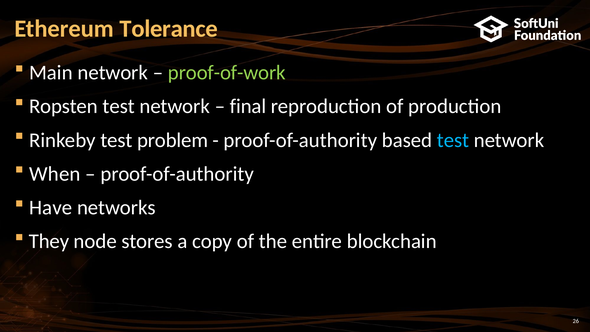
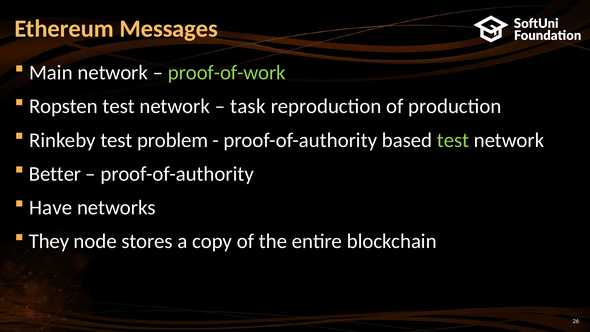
Tolerance: Tolerance -> Messages
final: final -> task
test at (453, 140) colour: light blue -> light green
When: When -> Better
